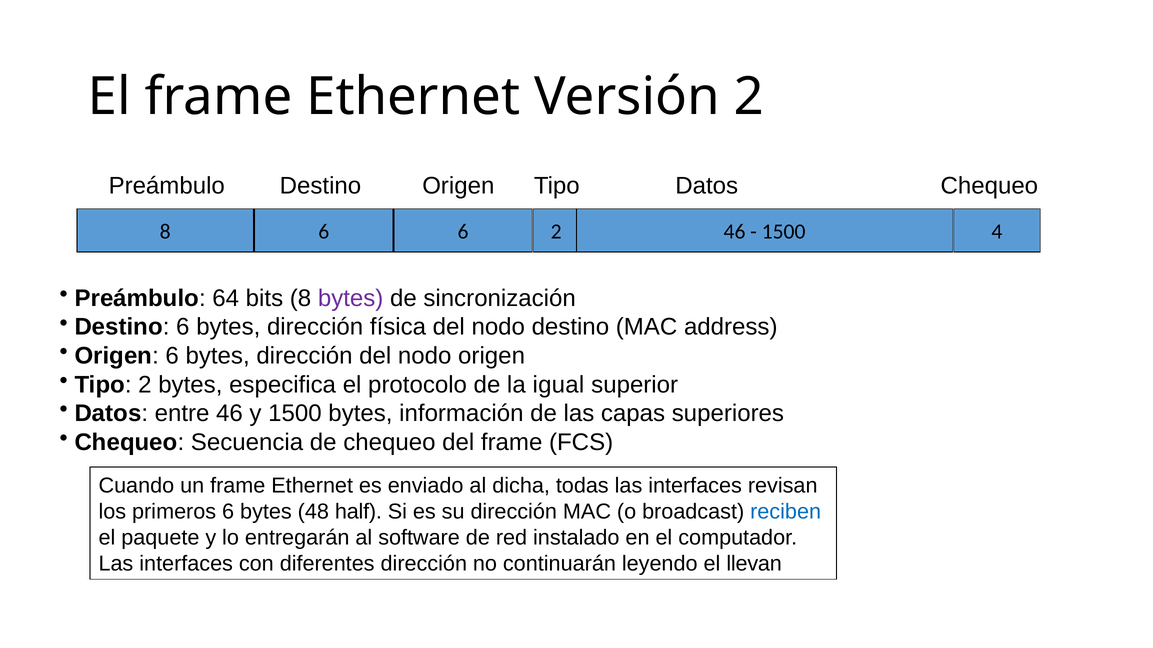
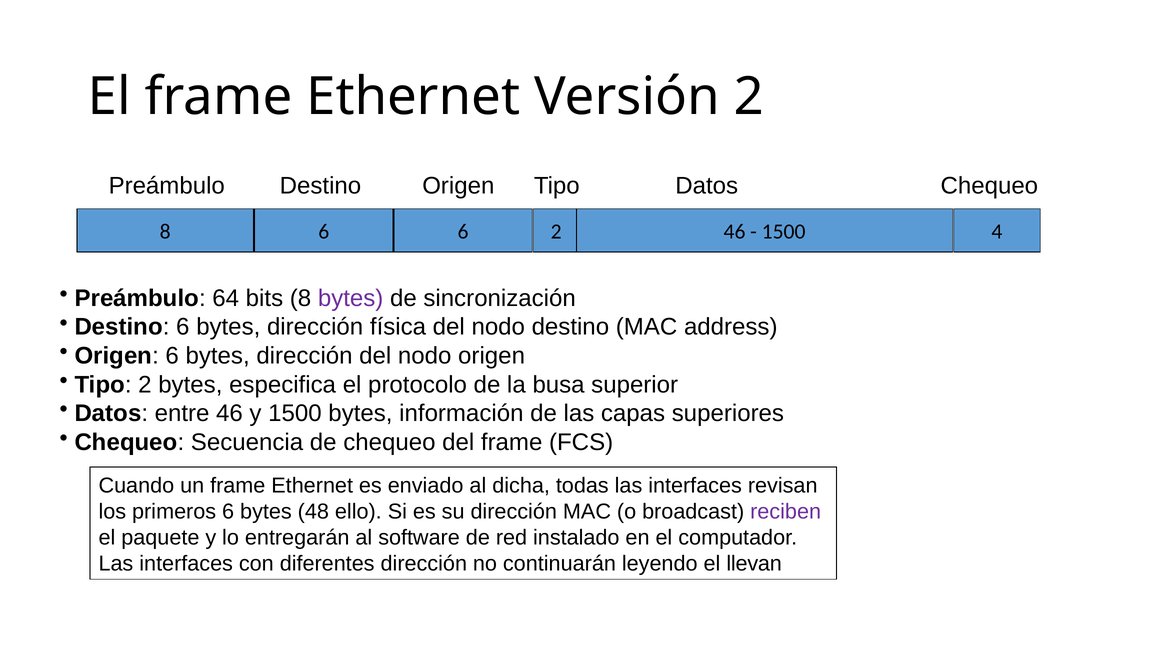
igual: igual -> busa
half: half -> ello
reciben colour: blue -> purple
